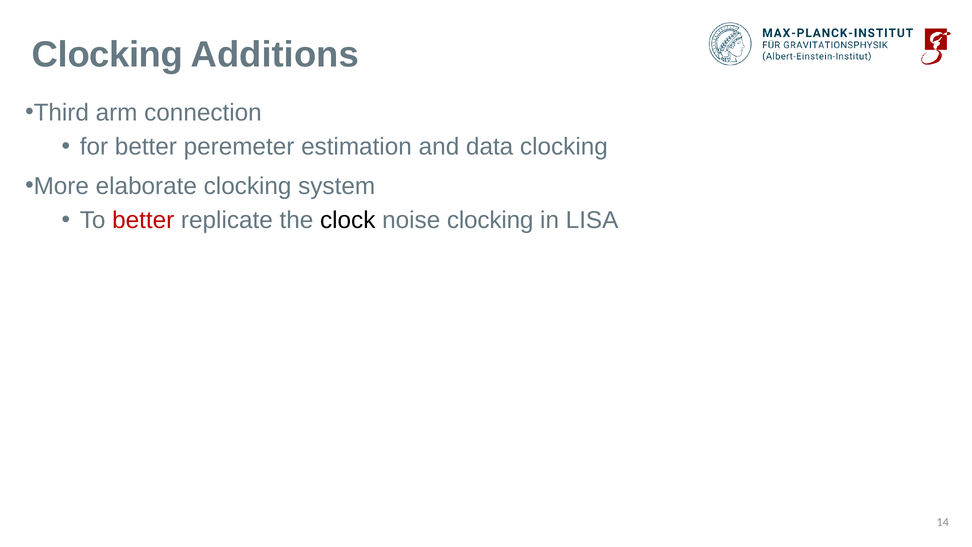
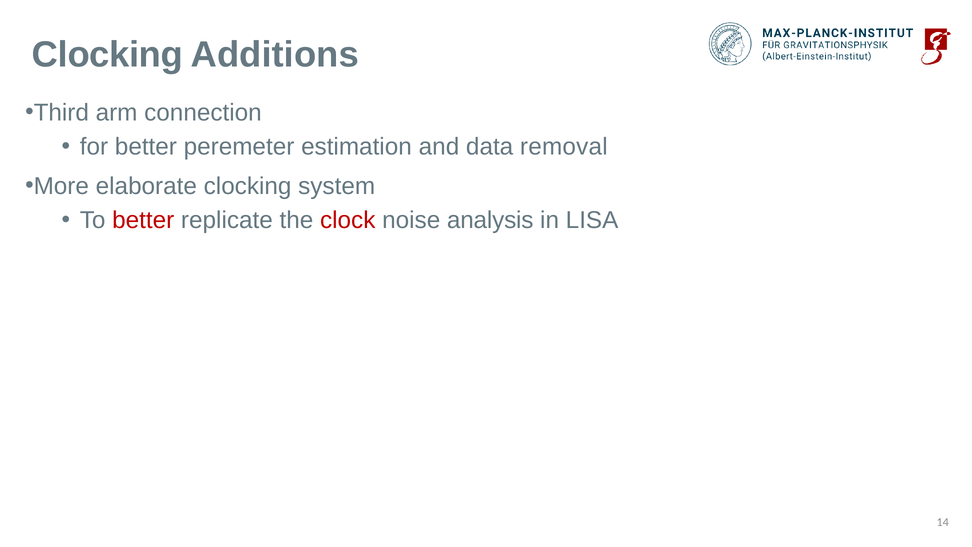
data clocking: clocking -> removal
clock colour: black -> red
noise clocking: clocking -> analysis
